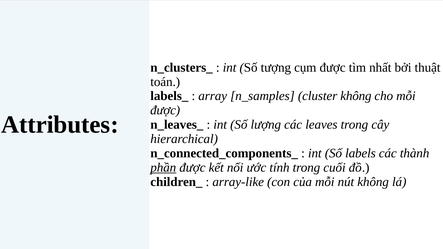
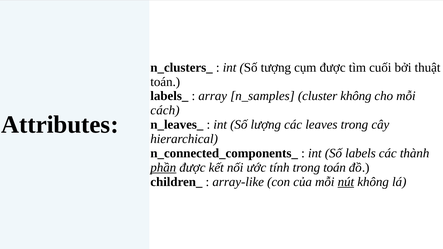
nhất: nhất -> cuối
được at (165, 110): được -> cách
trong cuối: cuối -> toán
nút underline: none -> present
